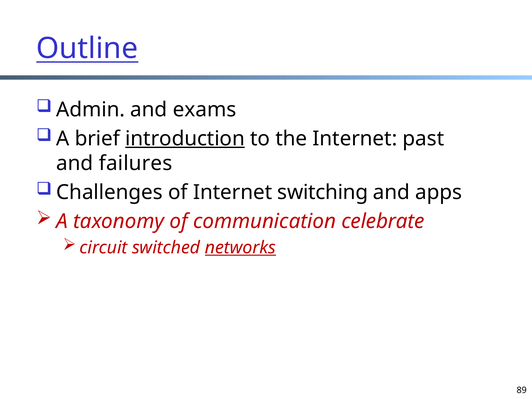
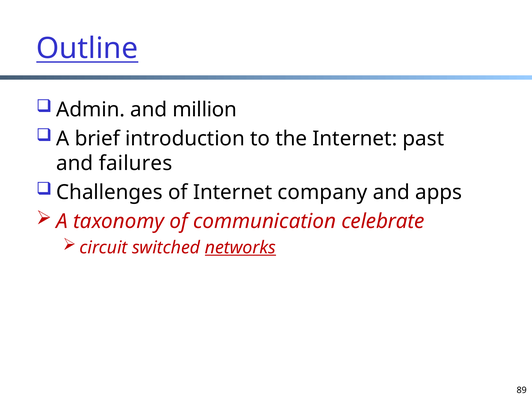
exams: exams -> million
introduction underline: present -> none
switching: switching -> company
